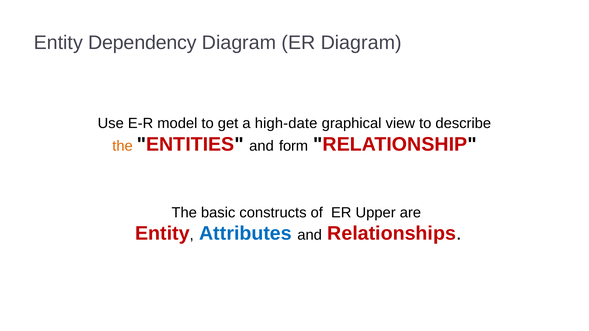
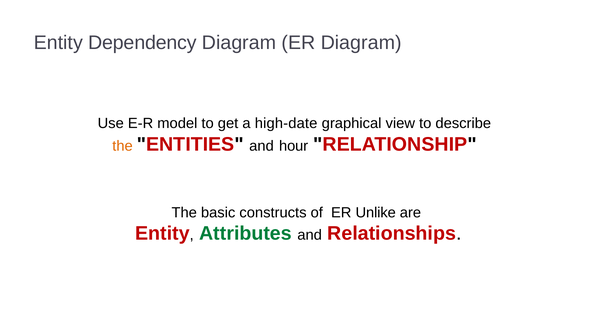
form: form -> hour
Upper: Upper -> Unlike
Attributes colour: blue -> green
